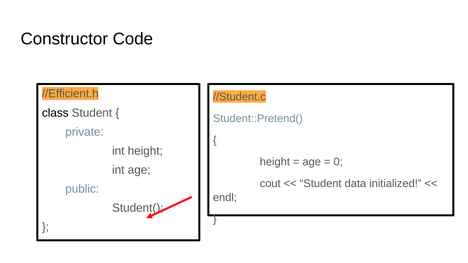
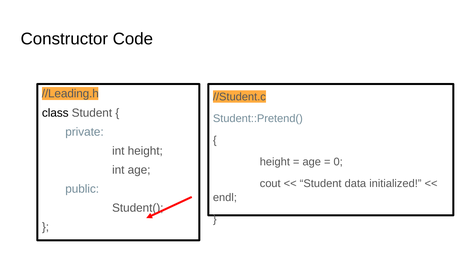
//Efficient.h: //Efficient.h -> //Leading.h
